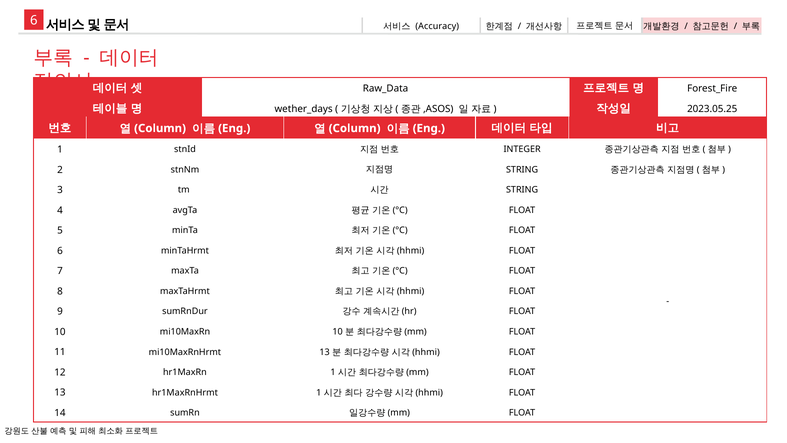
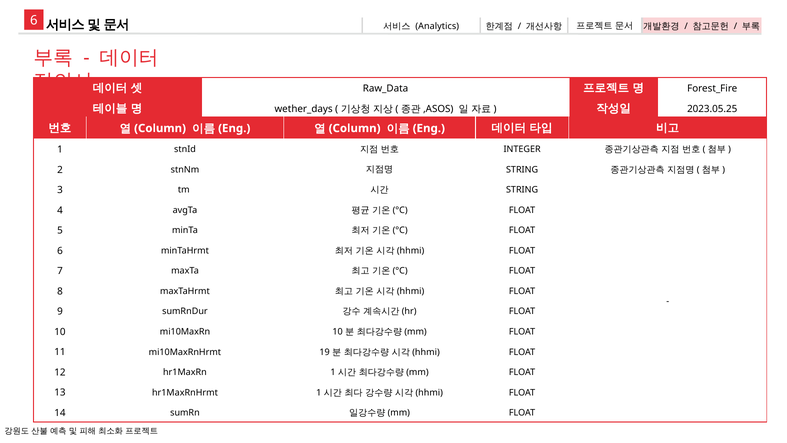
Accuracy: Accuracy -> Analytics
mi10MaxRnHrmt 13: 13 -> 19
